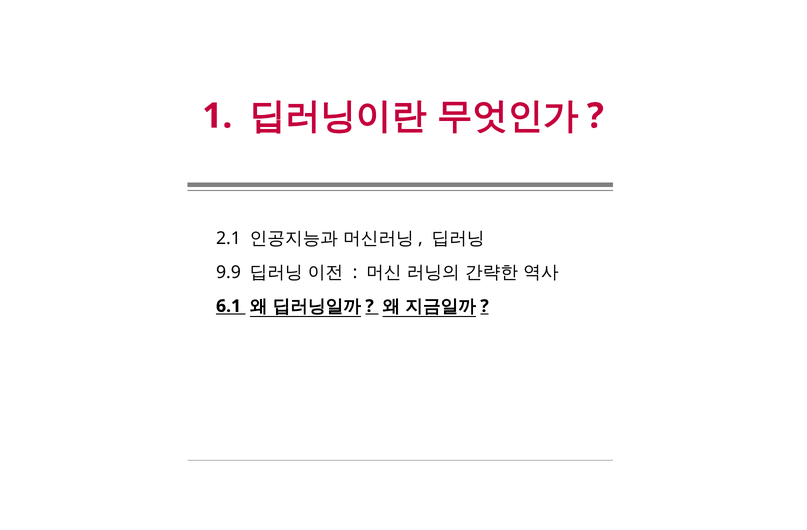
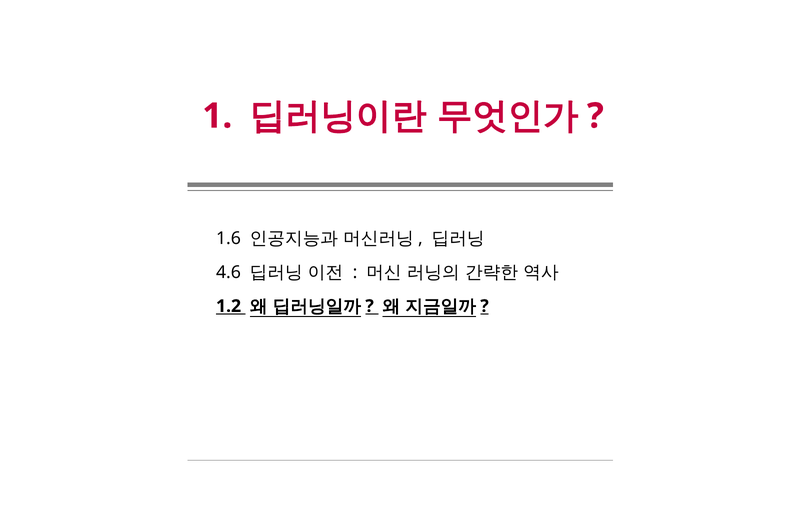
2.1: 2.1 -> 1.6
9.9: 9.9 -> 4.6
6.1: 6.1 -> 1.2
